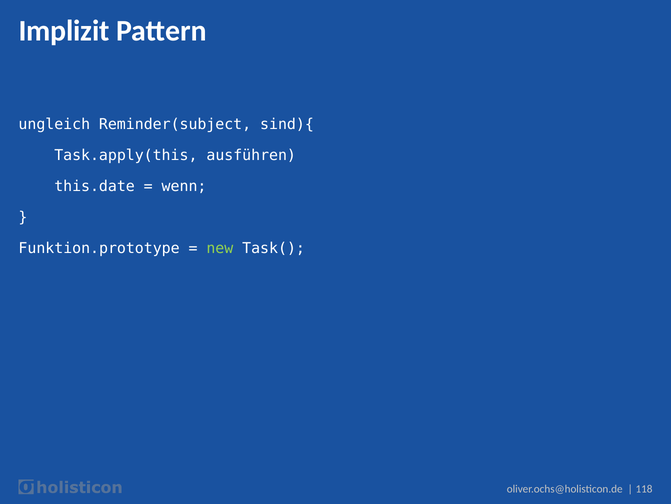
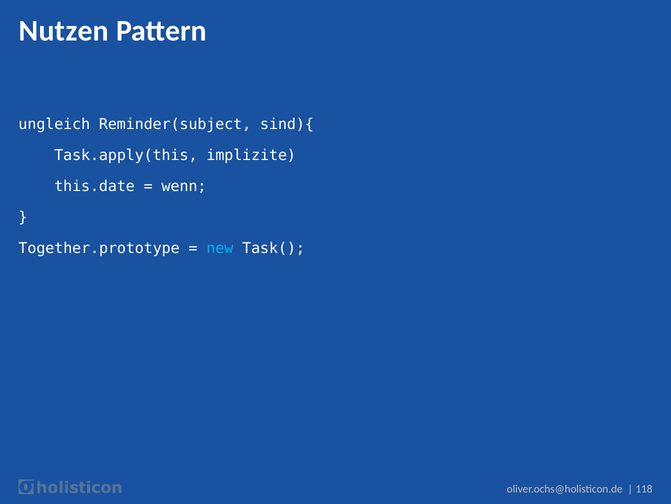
Implizit: Implizit -> Nutzen
ausführen: ausführen -> implizite
Funktion.prototype: Funktion.prototype -> Together.prototype
new colour: light green -> light blue
